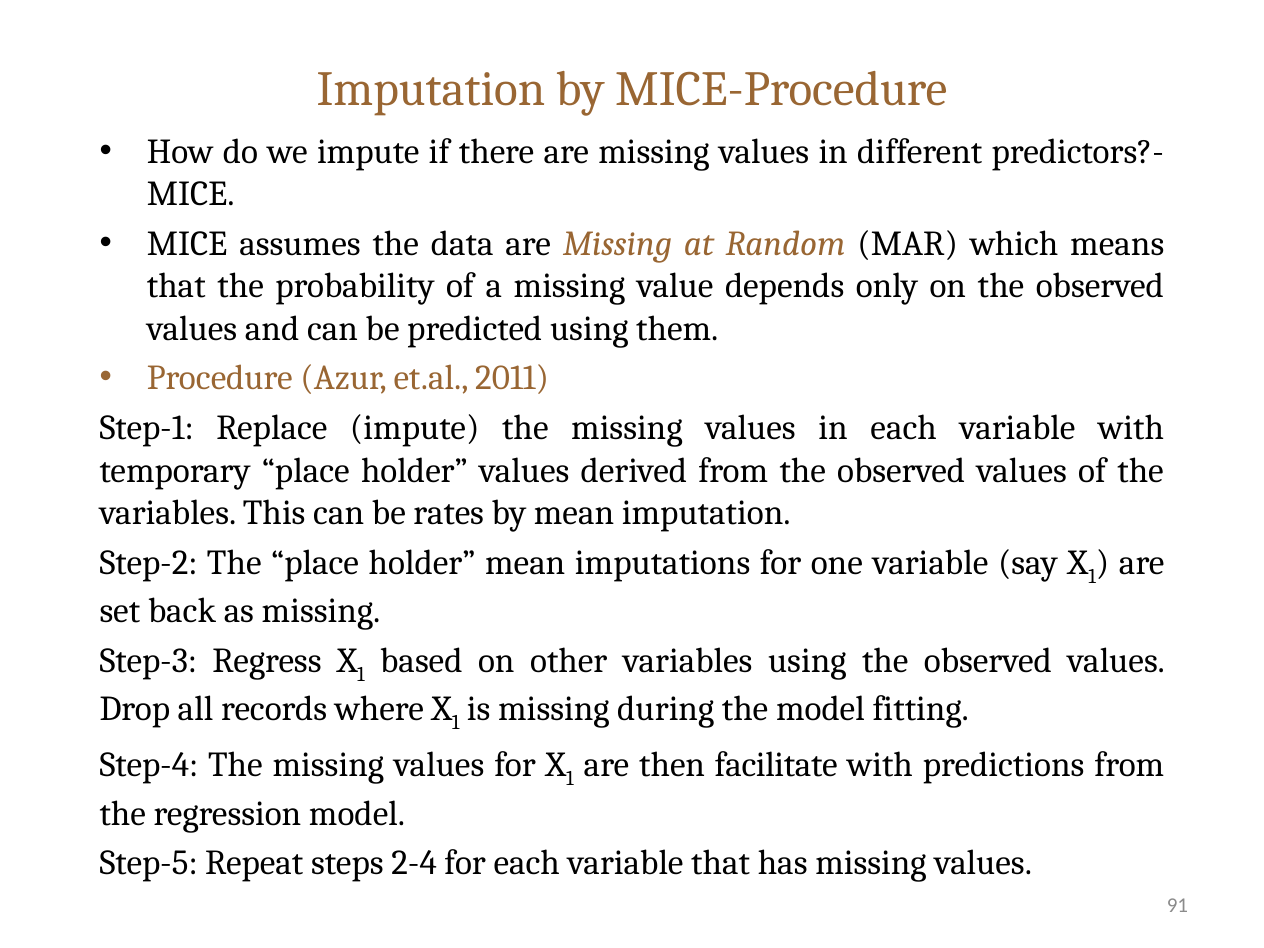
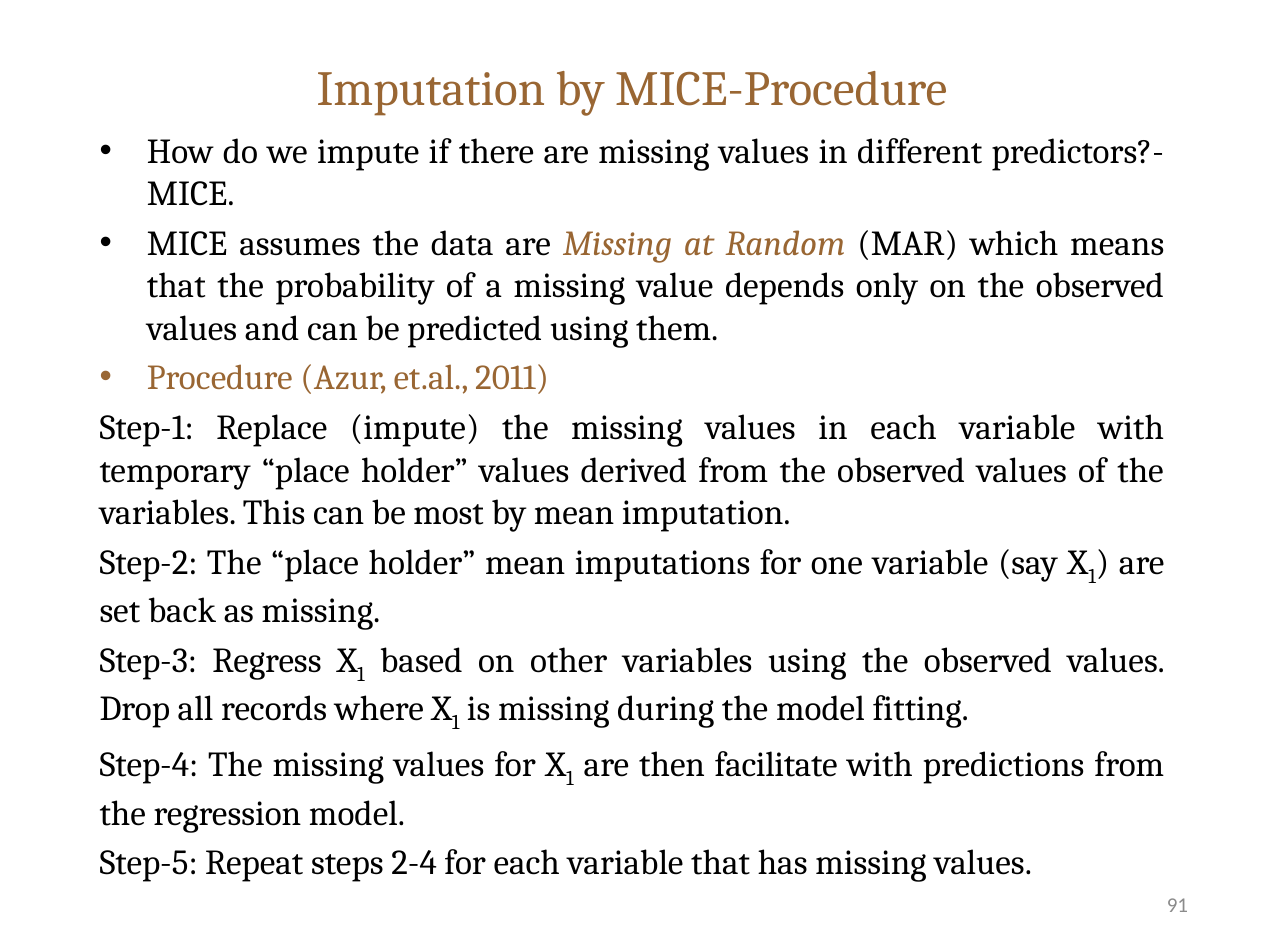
rates: rates -> most
